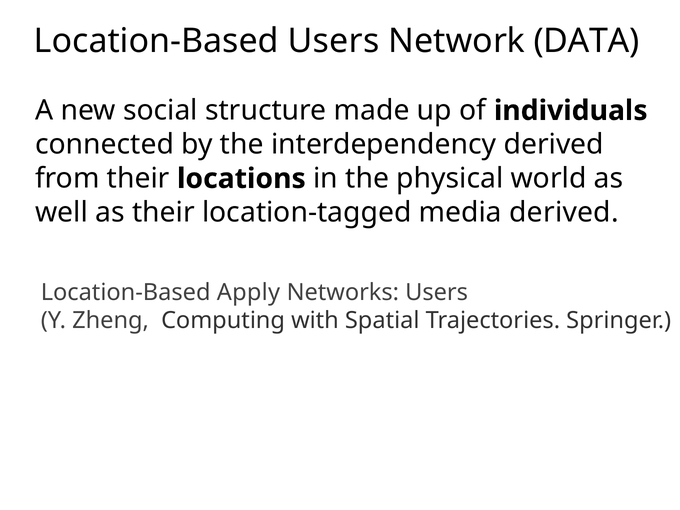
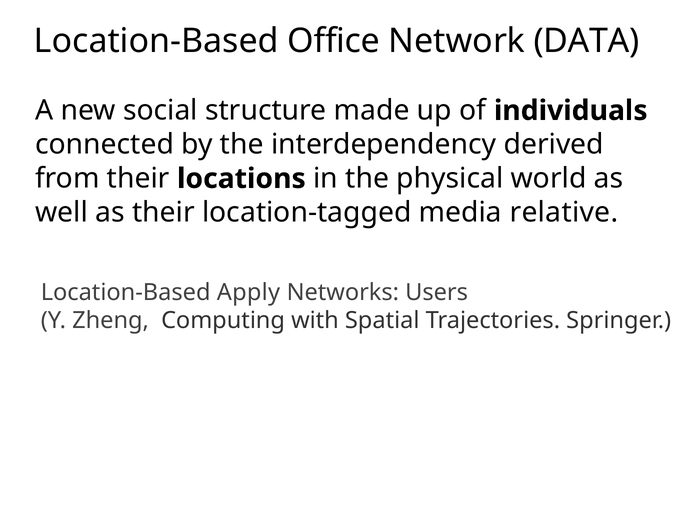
Location-Based Users: Users -> Office
media derived: derived -> relative
